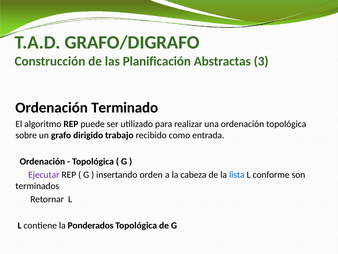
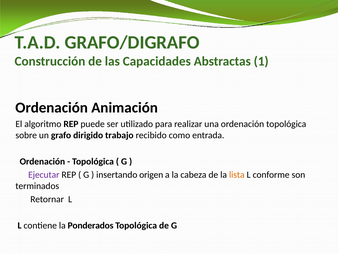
Planificación: Planificación -> Capacidades
3: 3 -> 1
Terminado: Terminado -> Animación
orden: orden -> origen
lista colour: blue -> orange
